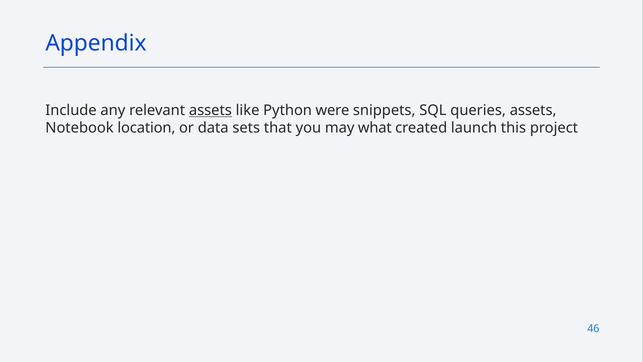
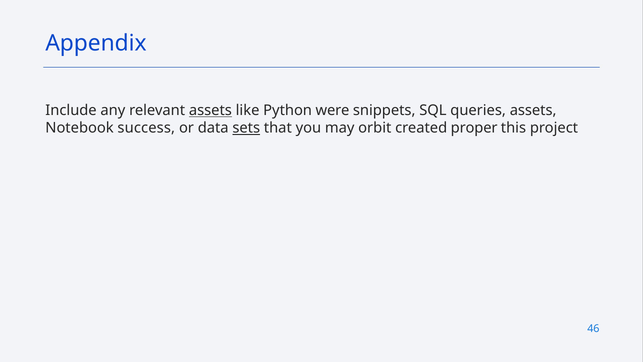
location: location -> success
sets underline: none -> present
what: what -> orbit
launch: launch -> proper
